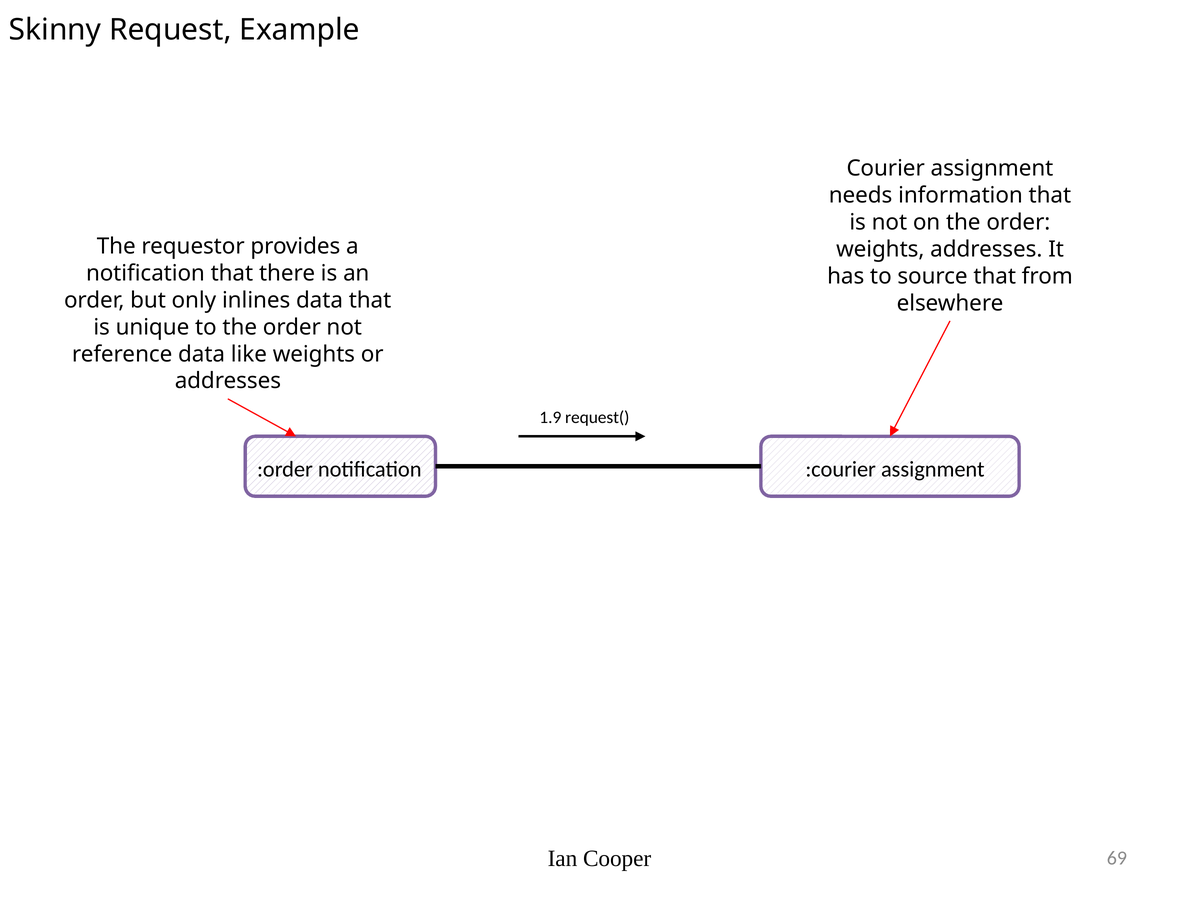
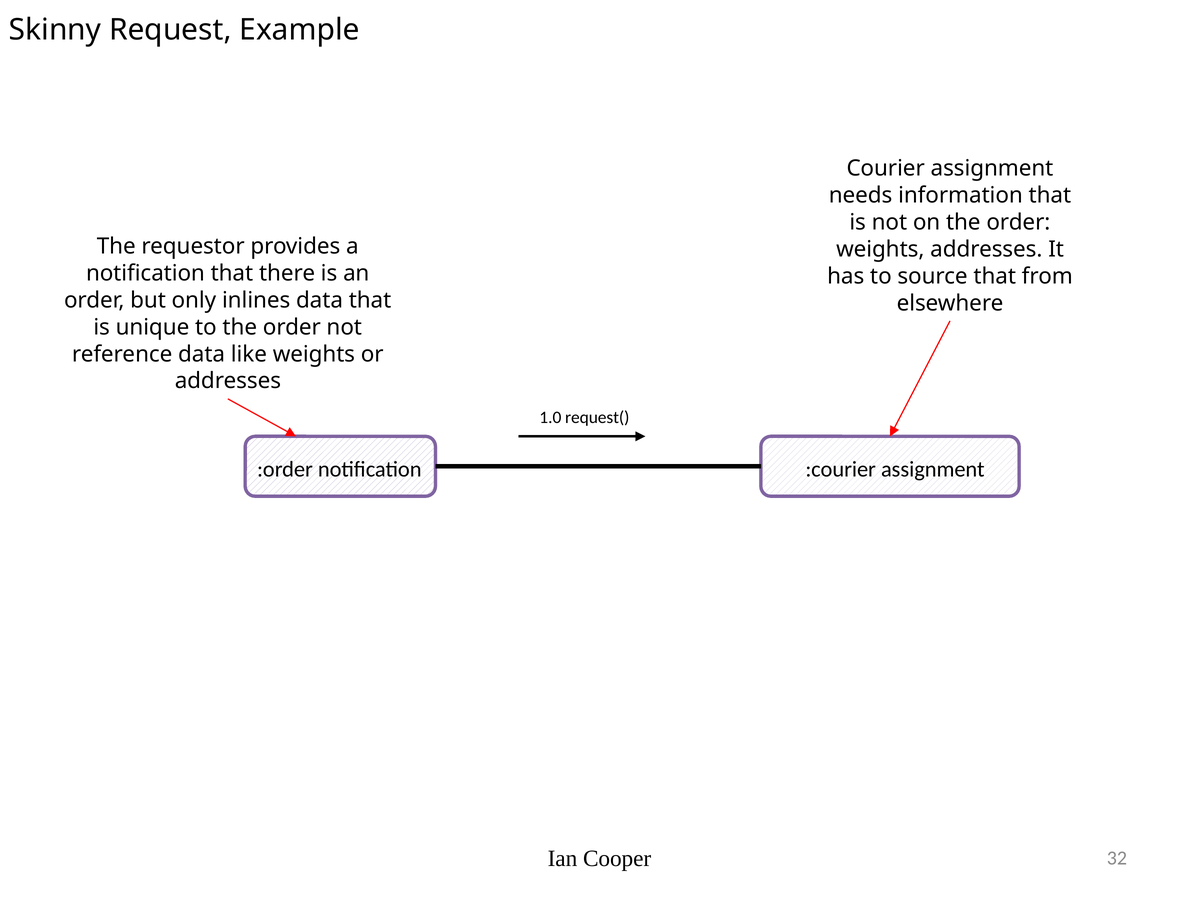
1.9: 1.9 -> 1.0
69: 69 -> 32
